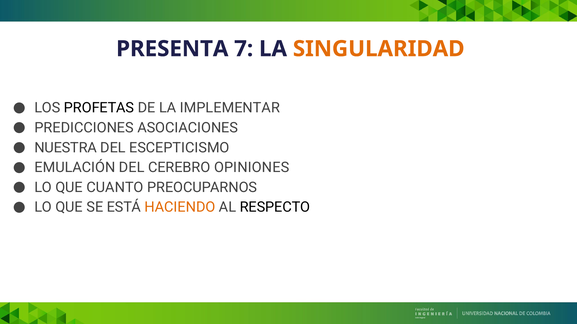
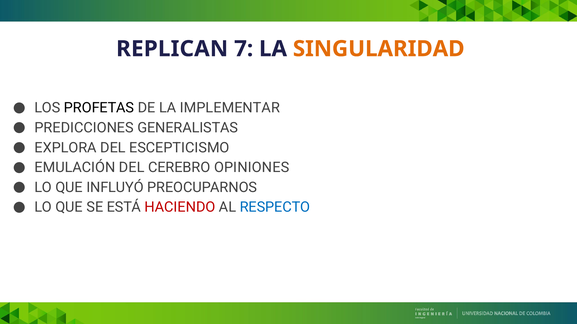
PRESENTA: PRESENTA -> REPLICAN
ASOCIACIONES: ASOCIACIONES -> GENERALISTAS
NUESTRA: NUESTRA -> EXPLORA
CUANTO: CUANTO -> INFLUYÓ
HACIENDO colour: orange -> red
RESPECTO colour: black -> blue
